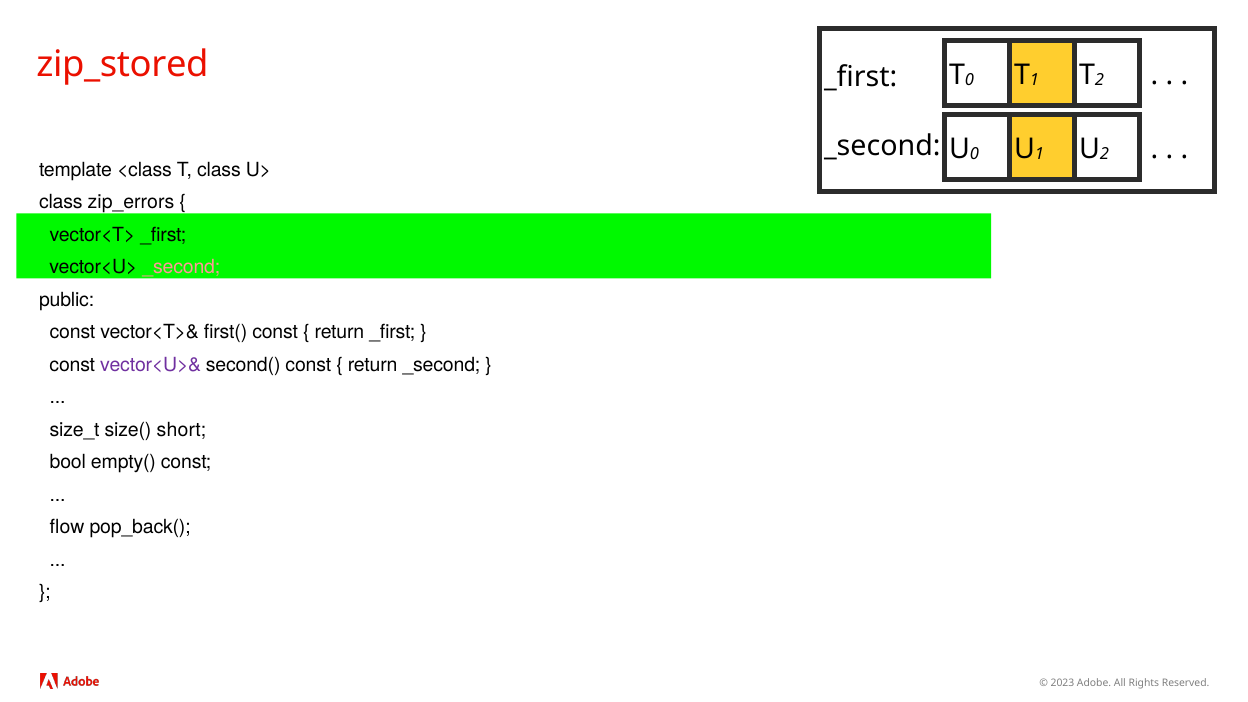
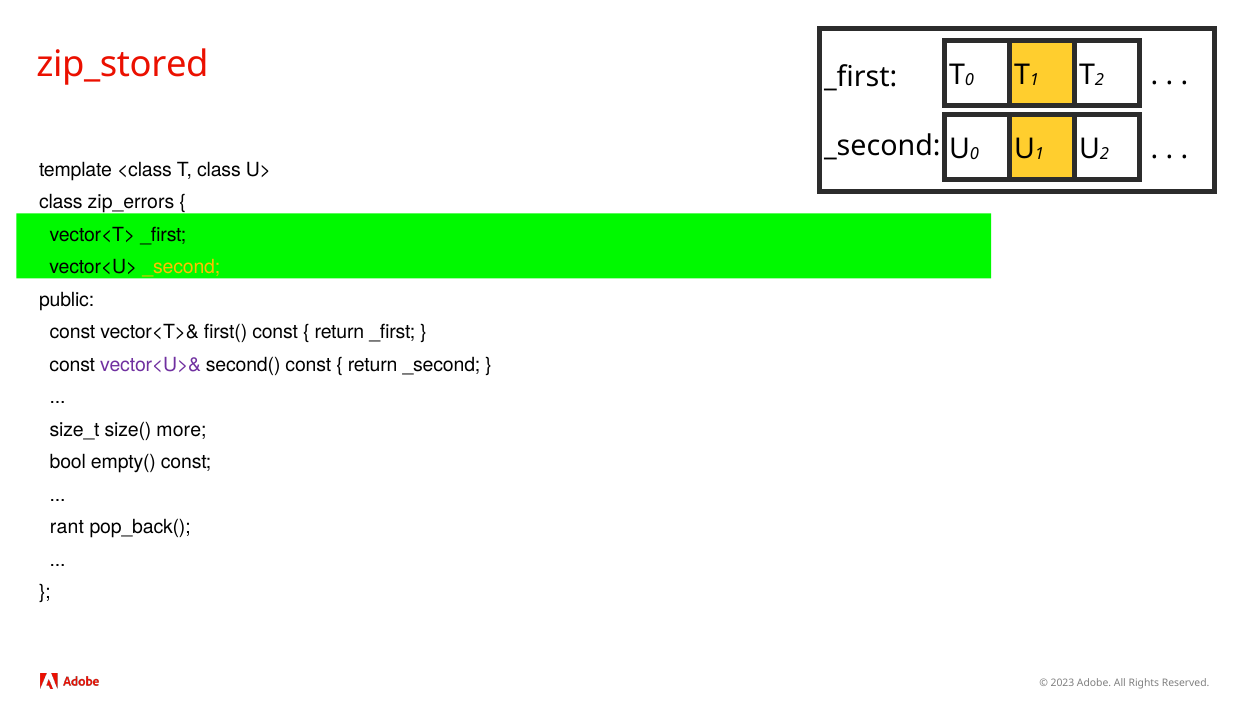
_second at (181, 267) colour: pink -> yellow
short: short -> more
flow: flow -> rant
